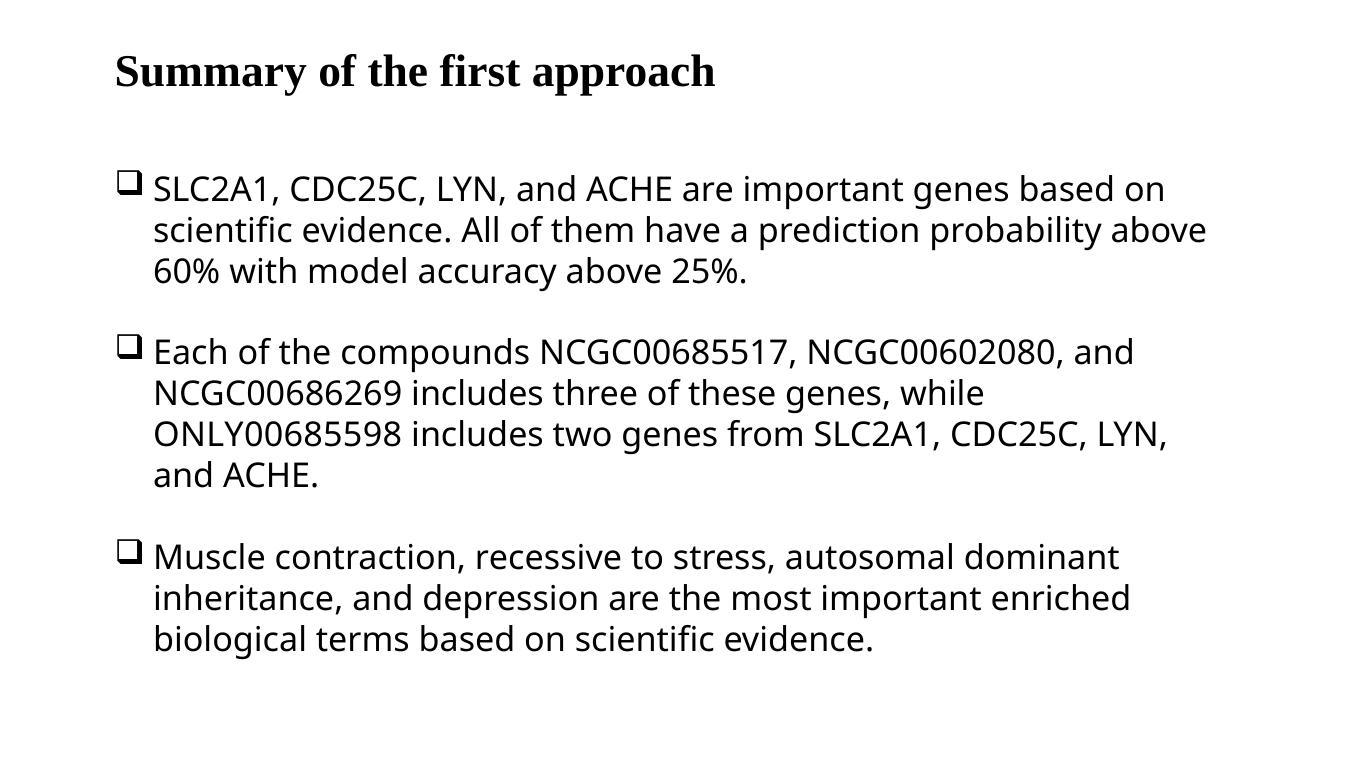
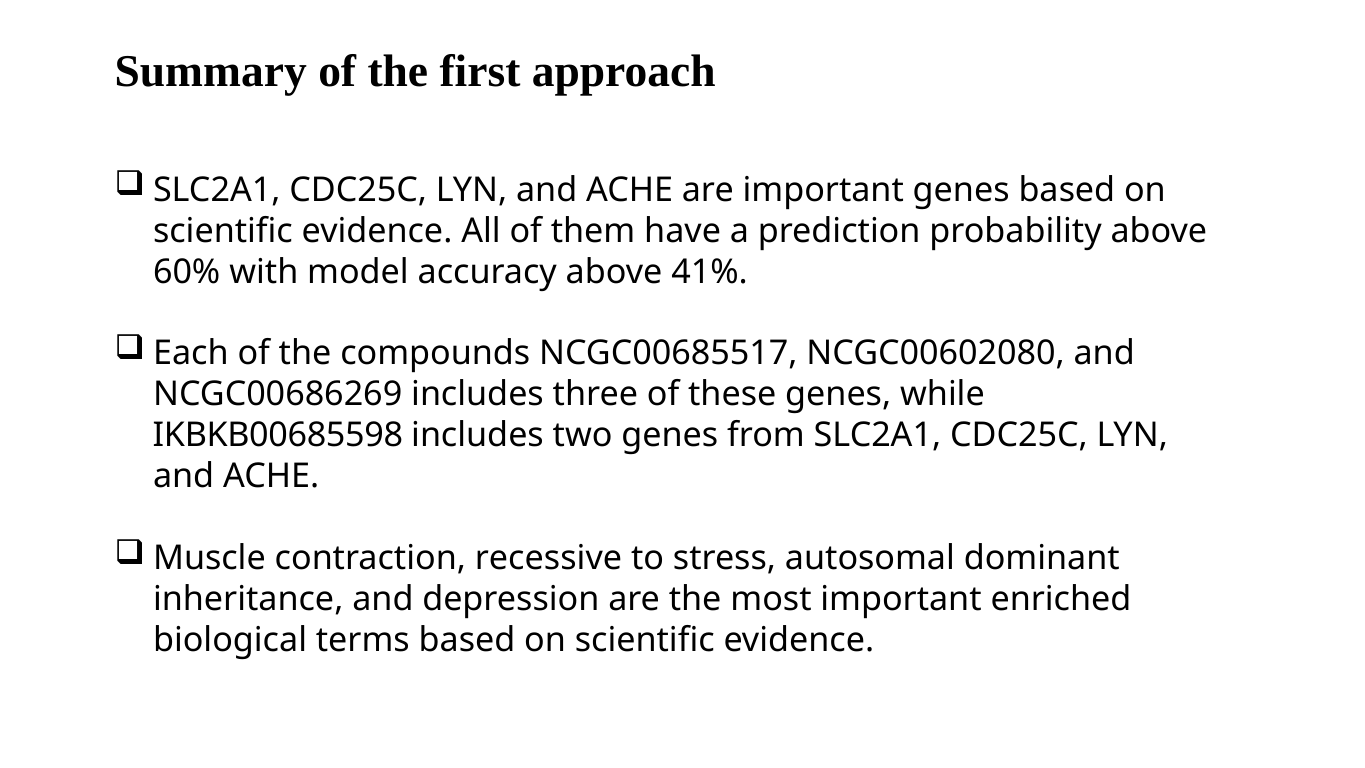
25%: 25% -> 41%
ONLY00685598: ONLY00685598 -> IKBKB00685598
